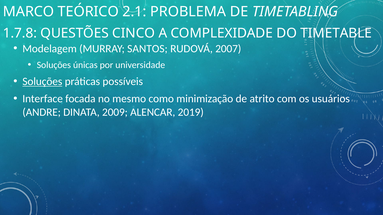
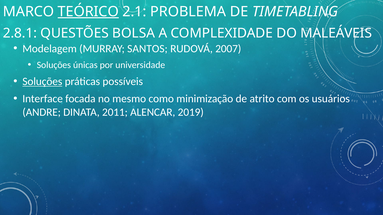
TEÓRICO underline: none -> present
1.7.8: 1.7.8 -> 2.8.1
CINCO: CINCO -> BOLSA
TIMETABLE: TIMETABLE -> MALEÁVEIS
2009: 2009 -> 2011
